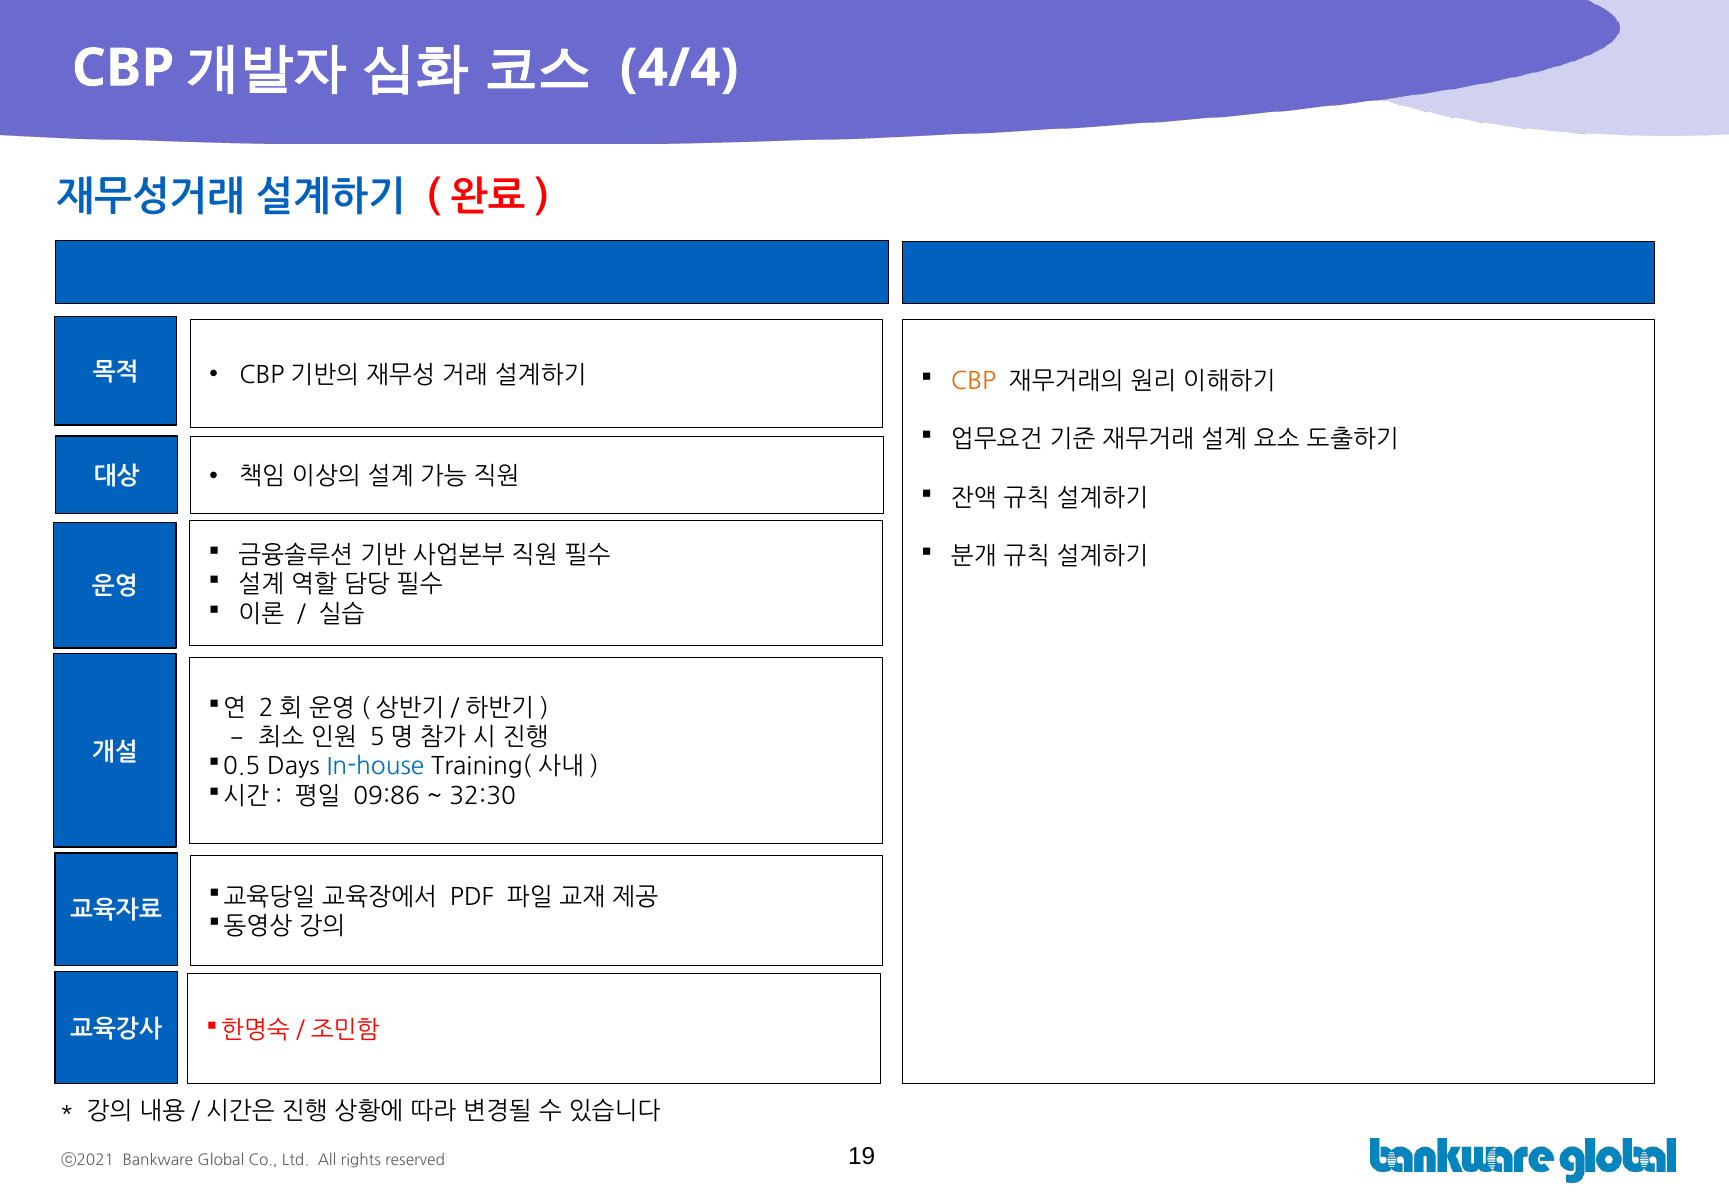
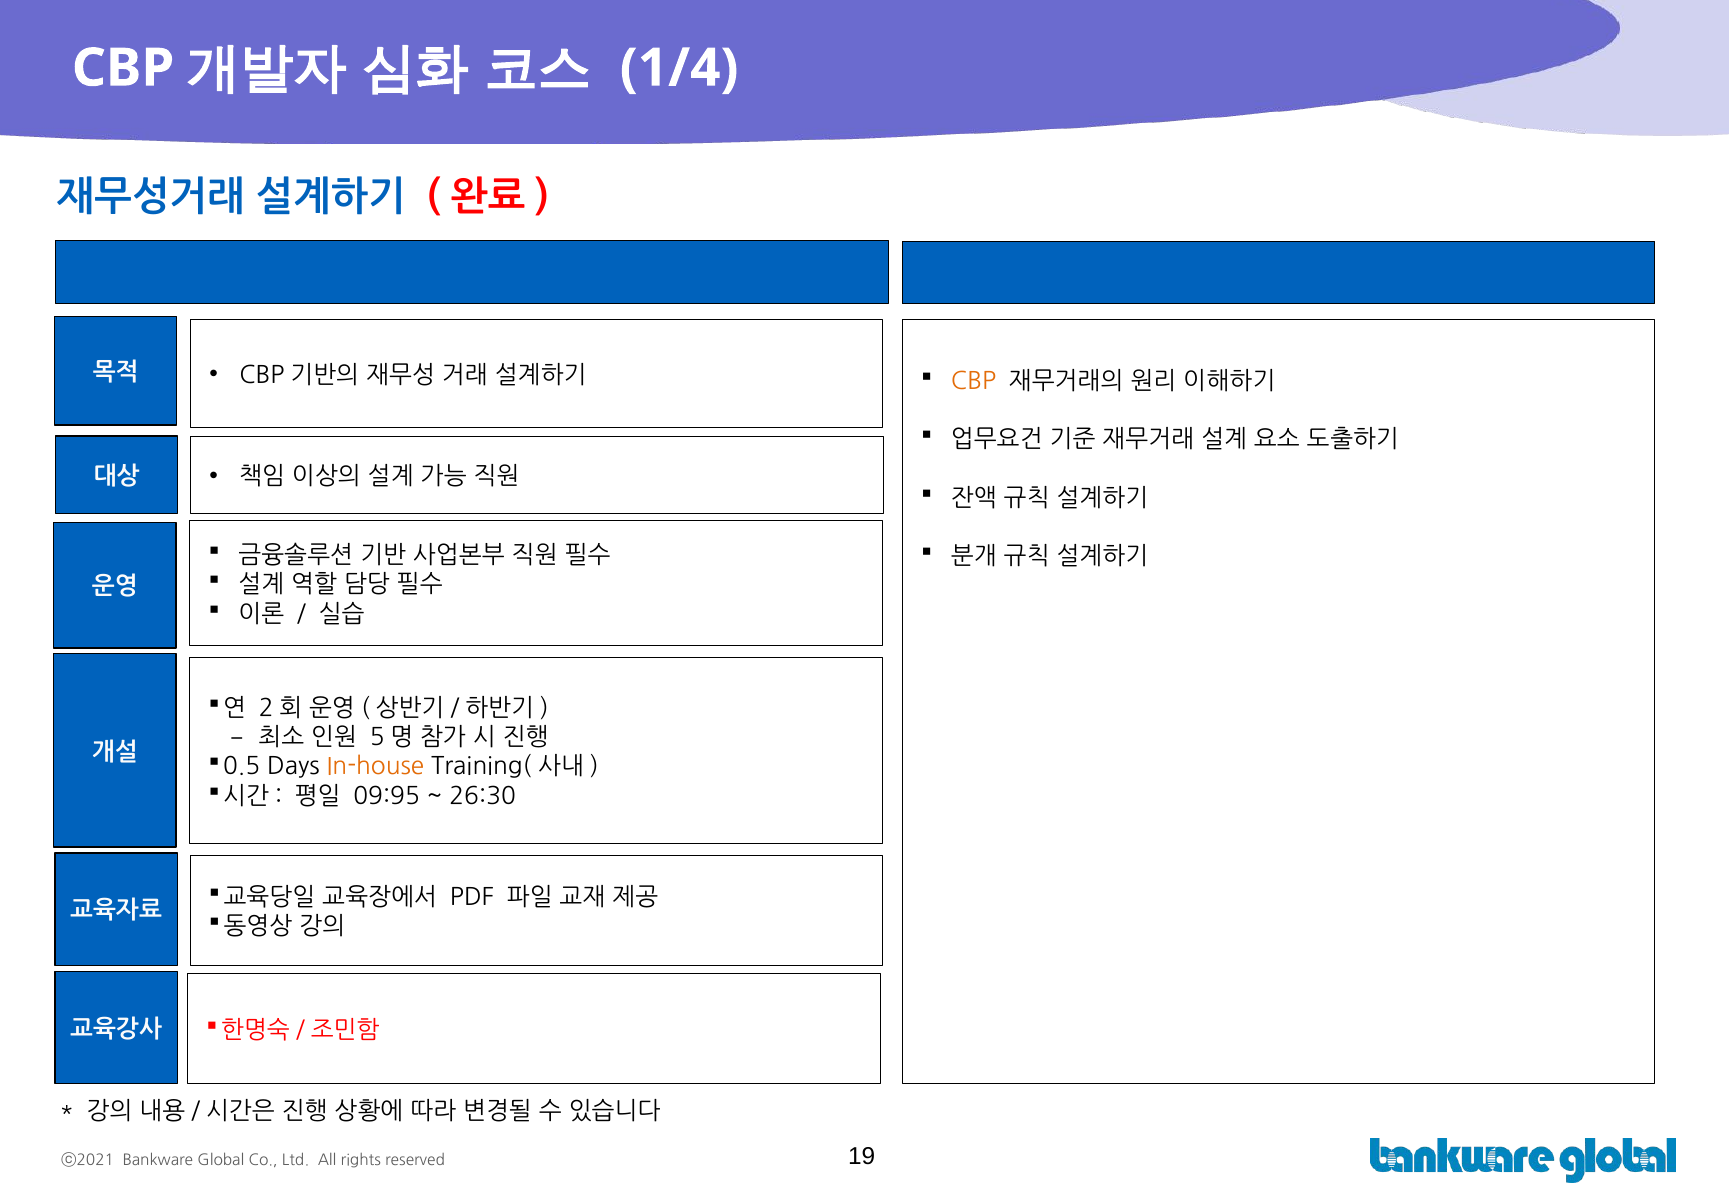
4/4: 4/4 -> 1/4
In-house colour: blue -> orange
09:86: 09:86 -> 09:95
32:30: 32:30 -> 26:30
